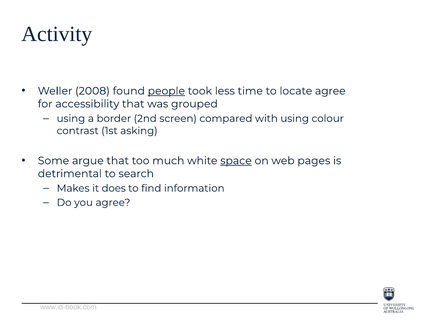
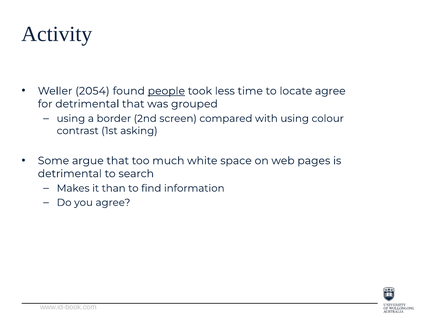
2008: 2008 -> 2054
for accessibility: accessibility -> detrimental
space underline: present -> none
does: does -> than
